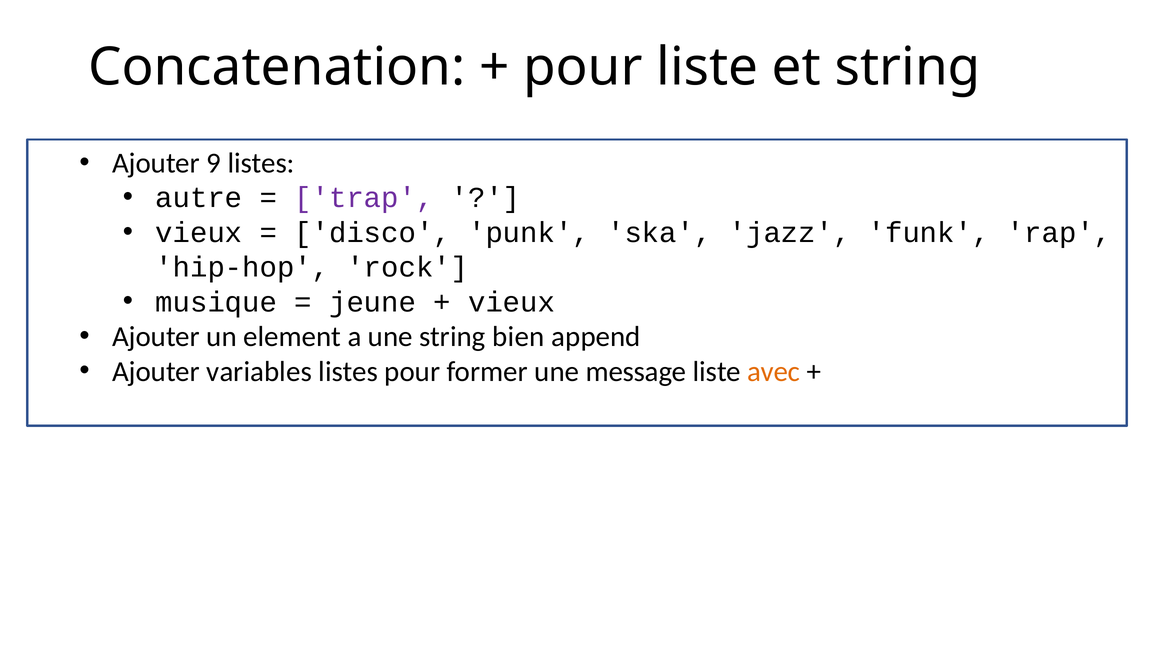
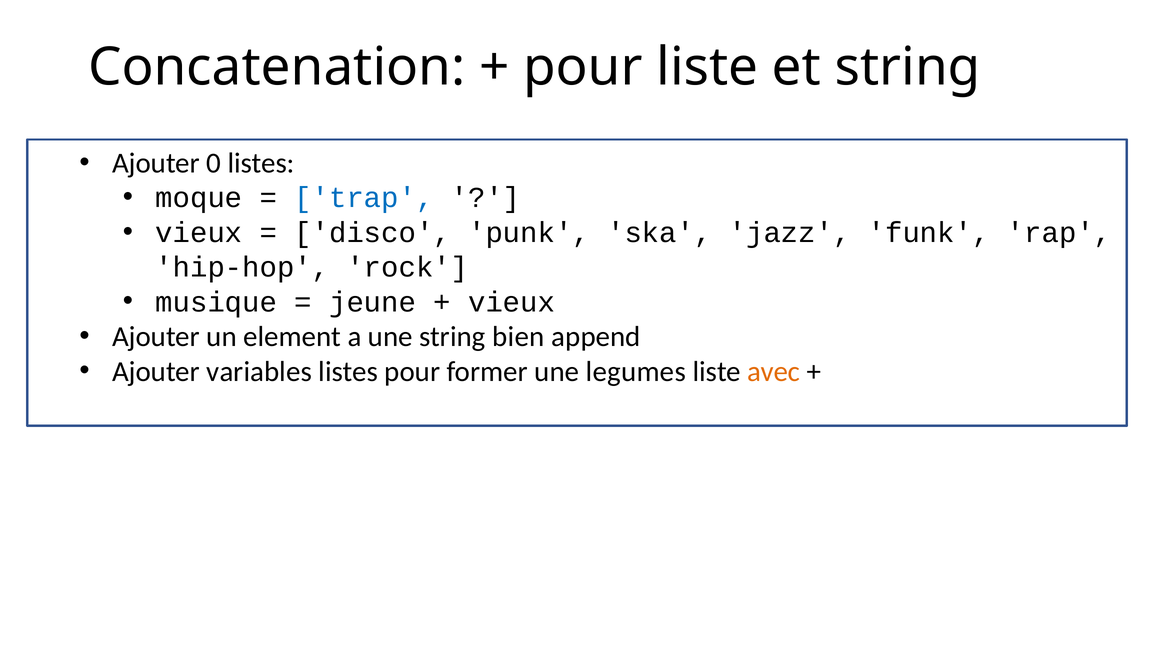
9: 9 -> 0
autre: autre -> moque
trap colour: purple -> blue
message: message -> legumes
